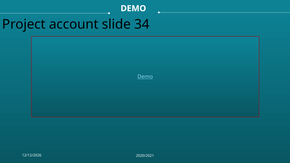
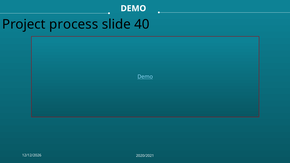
account: account -> process
34: 34 -> 40
